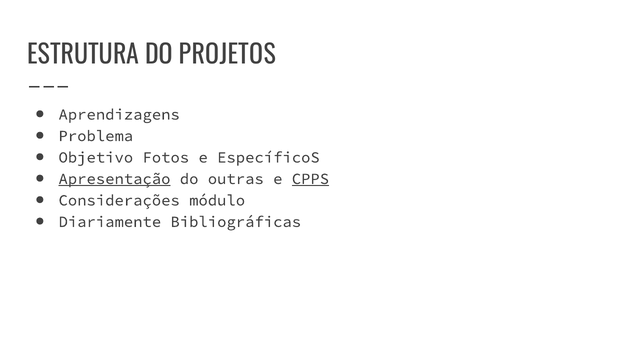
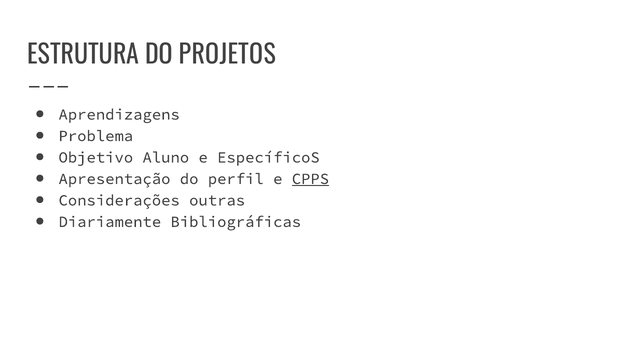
Fotos: Fotos -> Aluno
Apresentação underline: present -> none
outras: outras -> perfil
módulo: módulo -> outras
